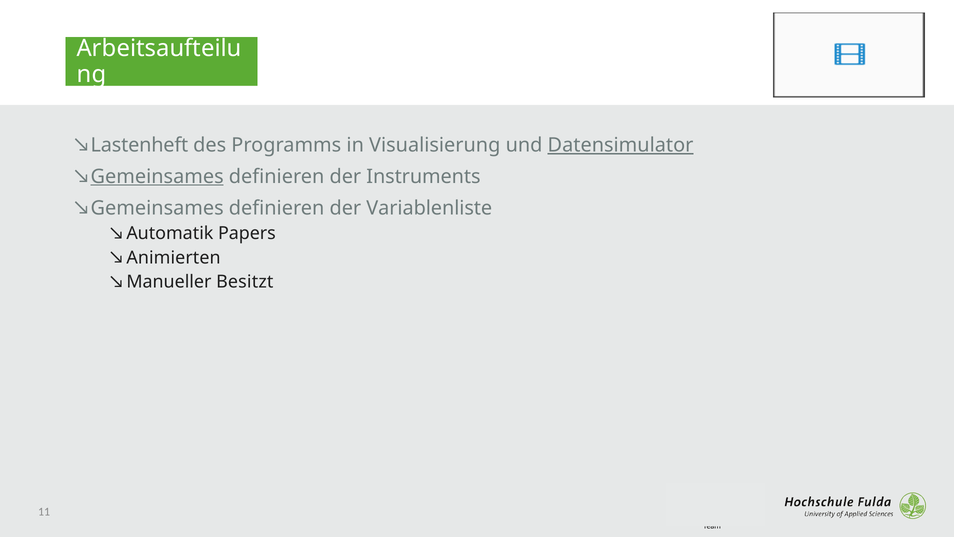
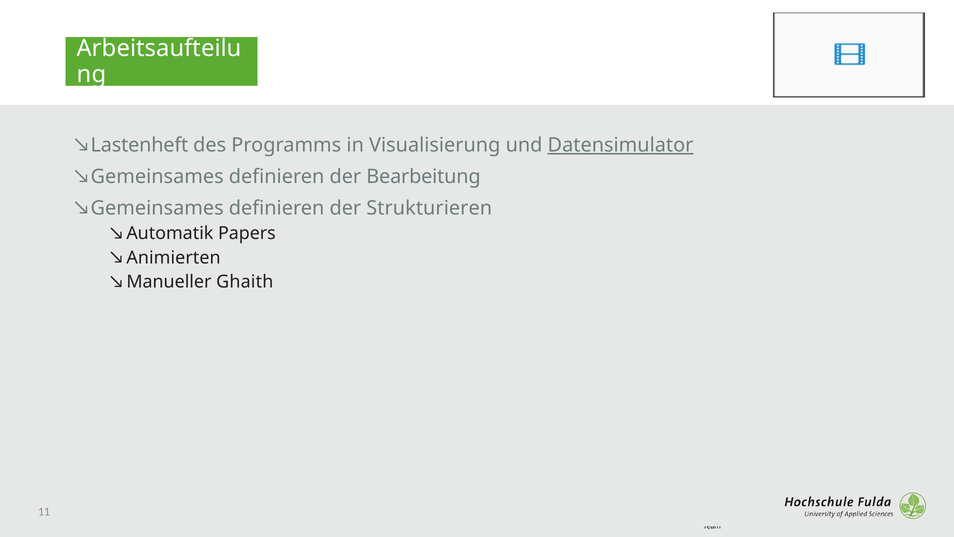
Gemeinsames at (157, 176) underline: present -> none
Instruments: Instruments -> Bearbeitung
Variablenliste: Variablenliste -> Strukturieren
Besitzt: Besitzt -> Ghaith
